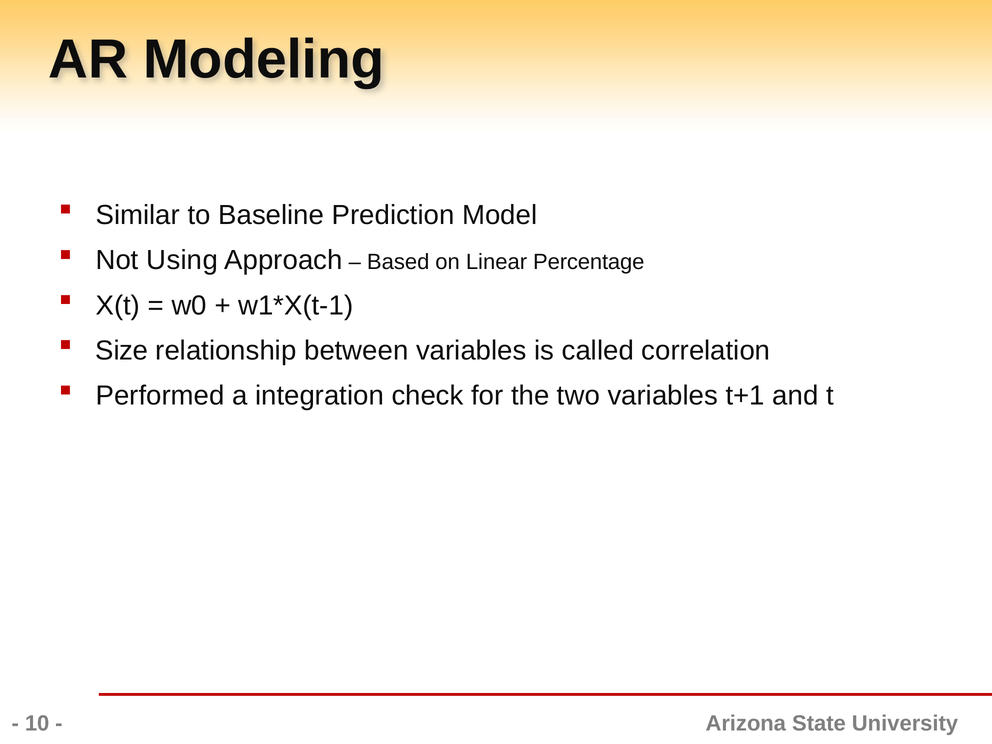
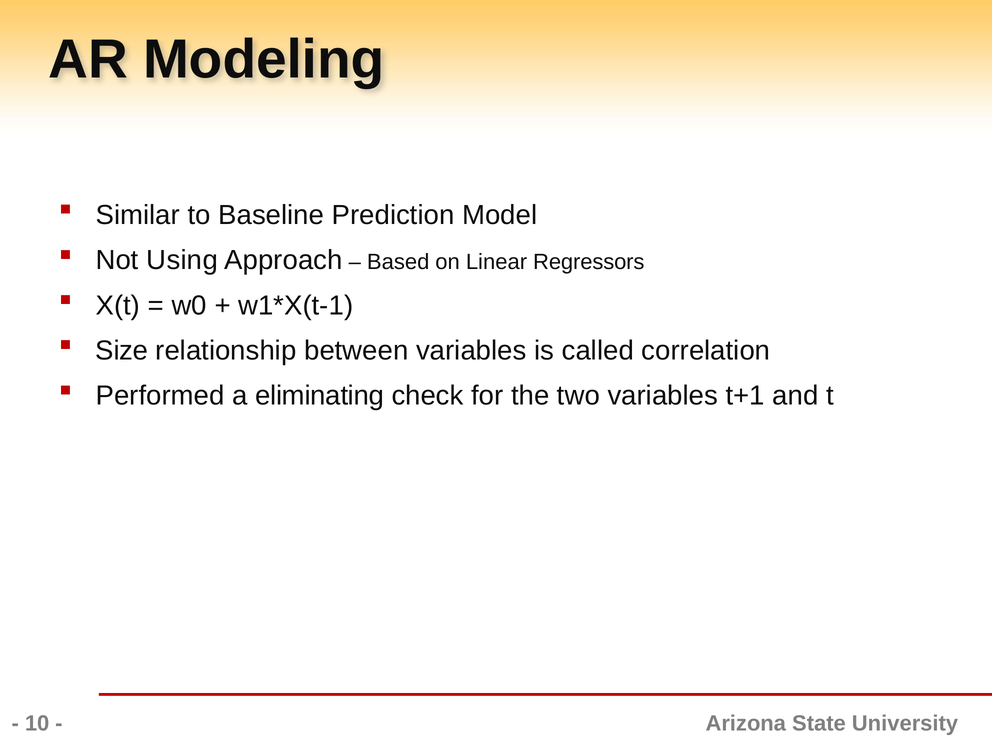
Percentage: Percentage -> Regressors
integration: integration -> eliminating
